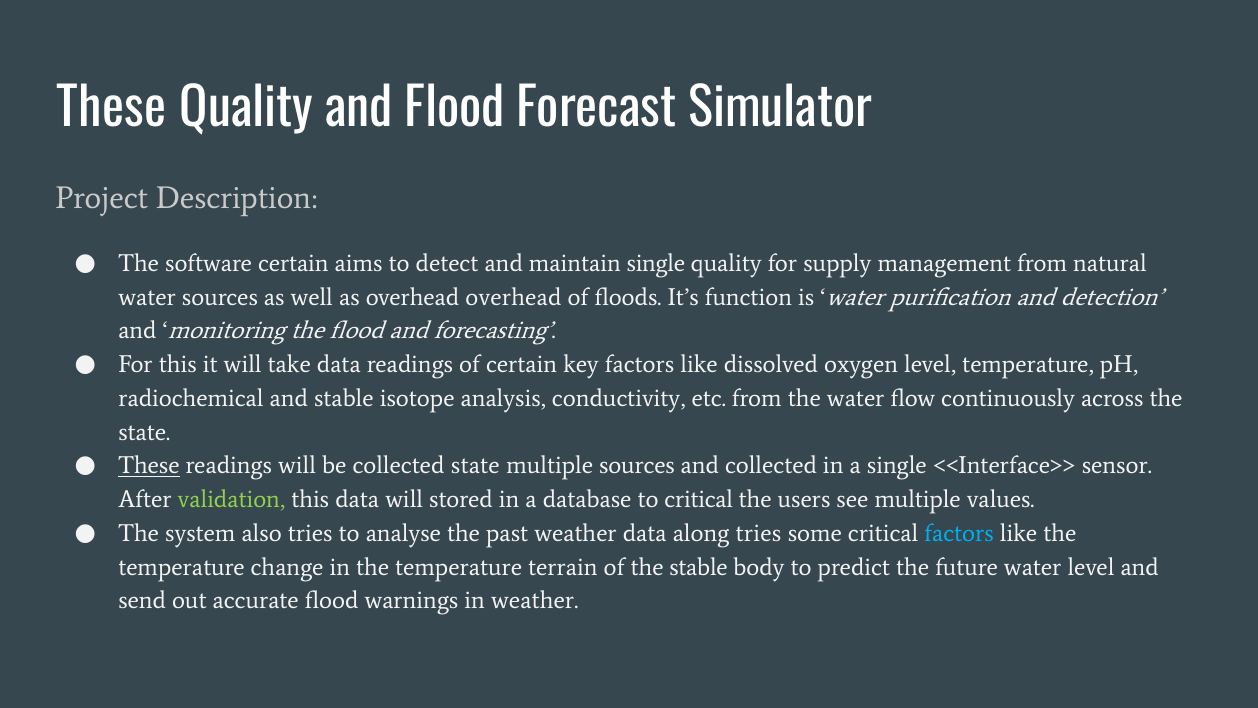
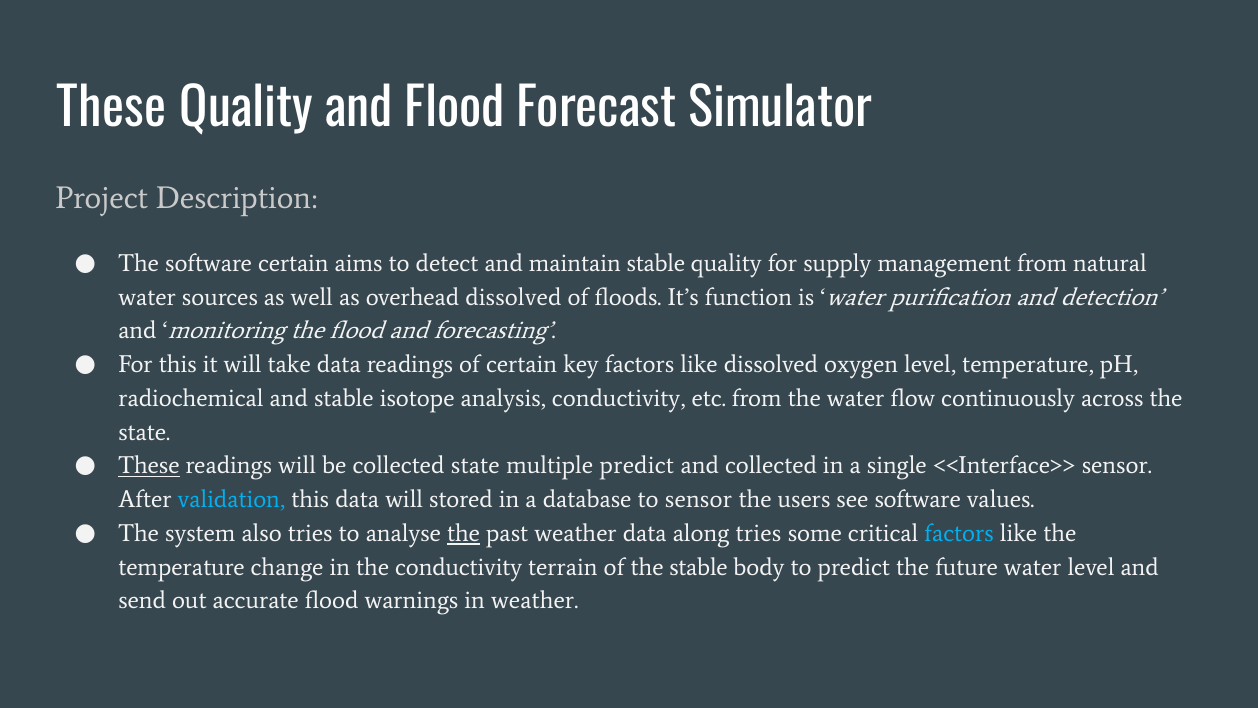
maintain single: single -> stable
overhead overhead: overhead -> dissolved
multiple sources: sources -> predict
validation colour: light green -> light blue
to critical: critical -> sensor
see multiple: multiple -> software
the at (464, 533) underline: none -> present
in the temperature: temperature -> conductivity
